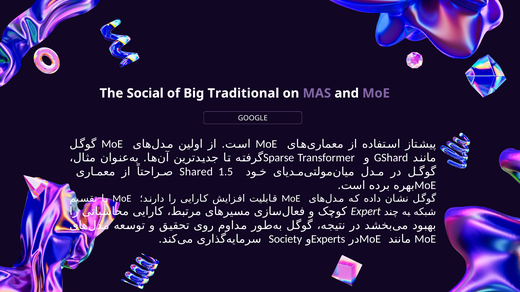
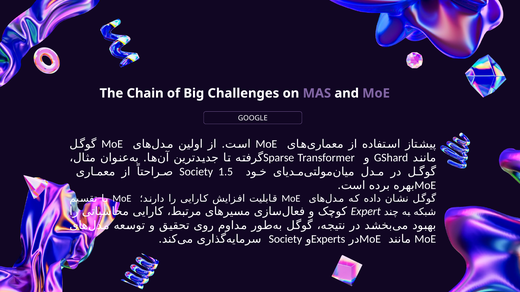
Social: Social -> Chain
Traditional: Traditional -> Challenges
Shared at (196, 172): Shared -> Society
